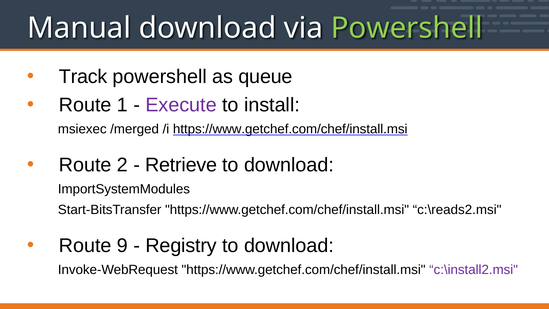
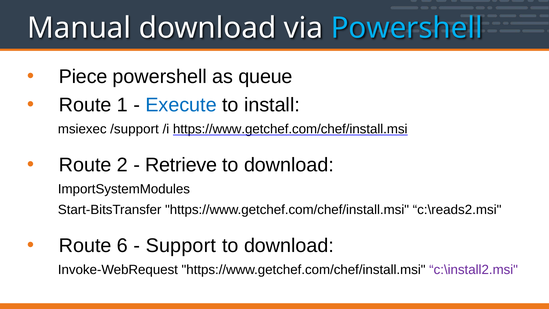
Powershell at (407, 28) colour: light green -> light blue
Track: Track -> Piece
Execute colour: purple -> blue
/merged: /merged -> /support
9: 9 -> 6
Registry: Registry -> Support
